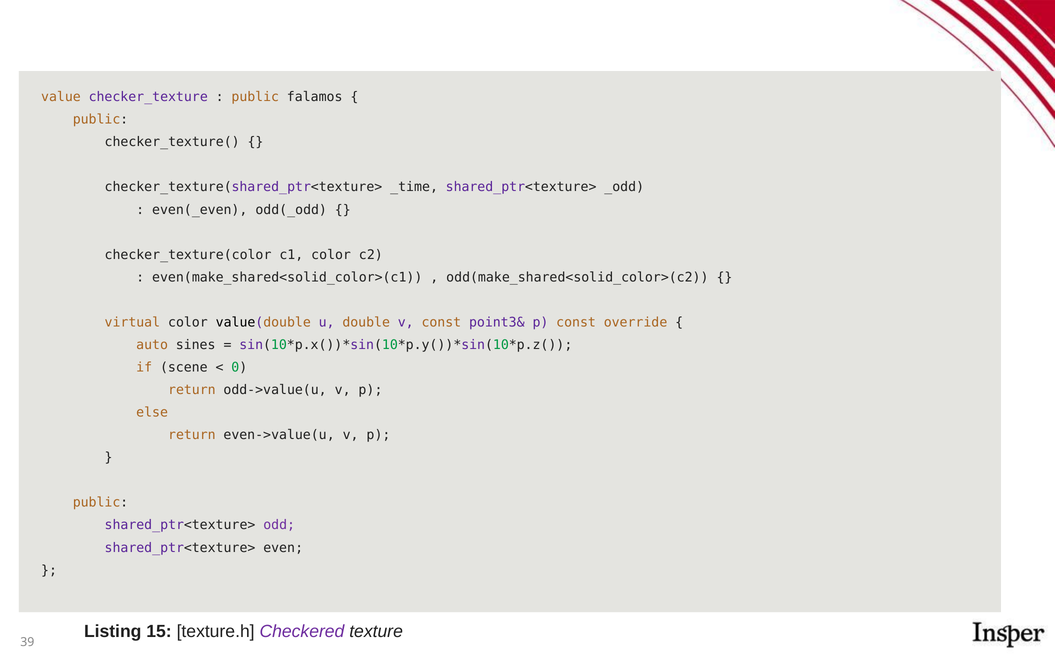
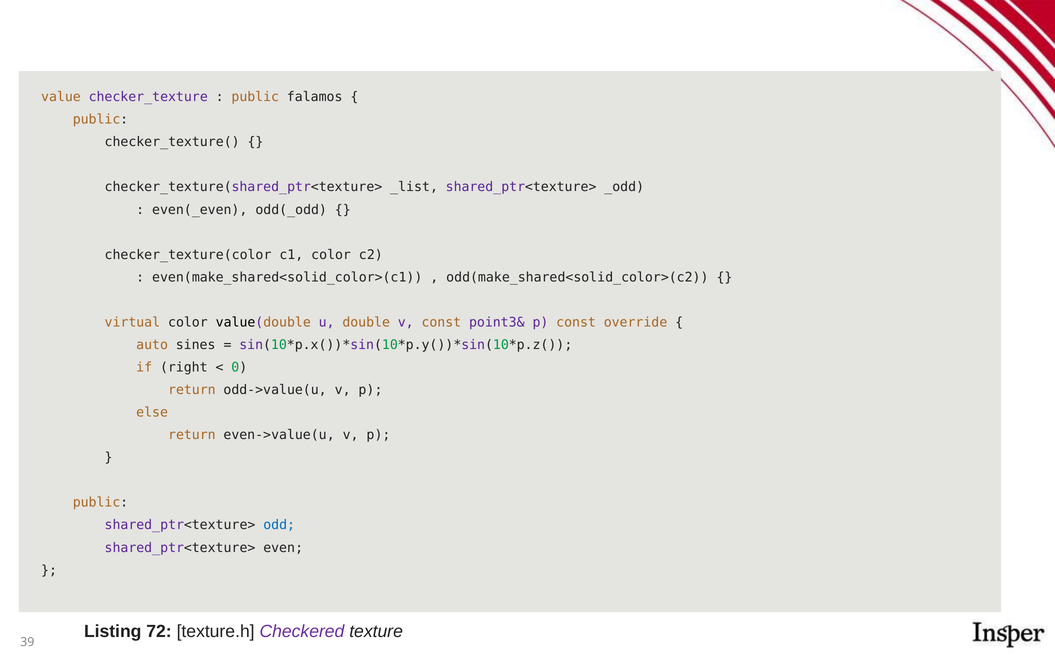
_time: _time -> _list
scene: scene -> right
odd colour: purple -> blue
15: 15 -> 72
